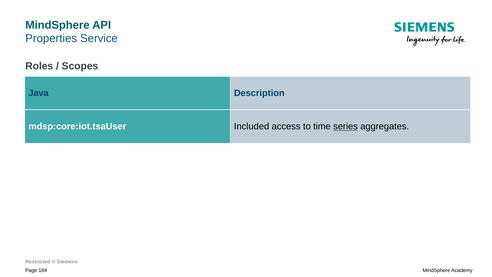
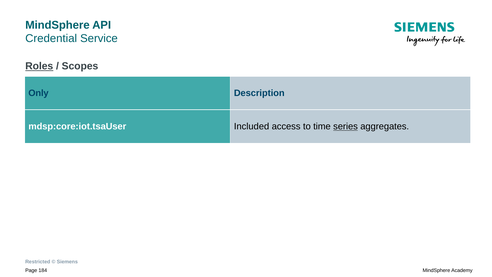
Properties: Properties -> Credential
Roles underline: none -> present
Java: Java -> Only
